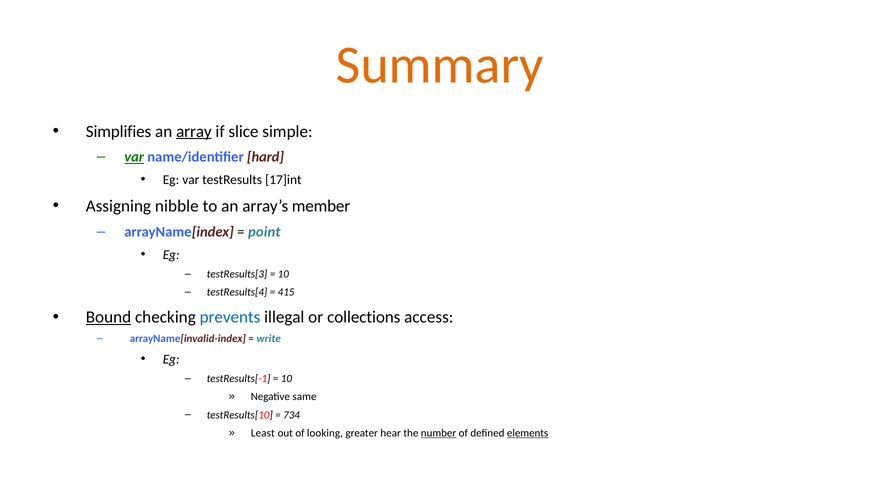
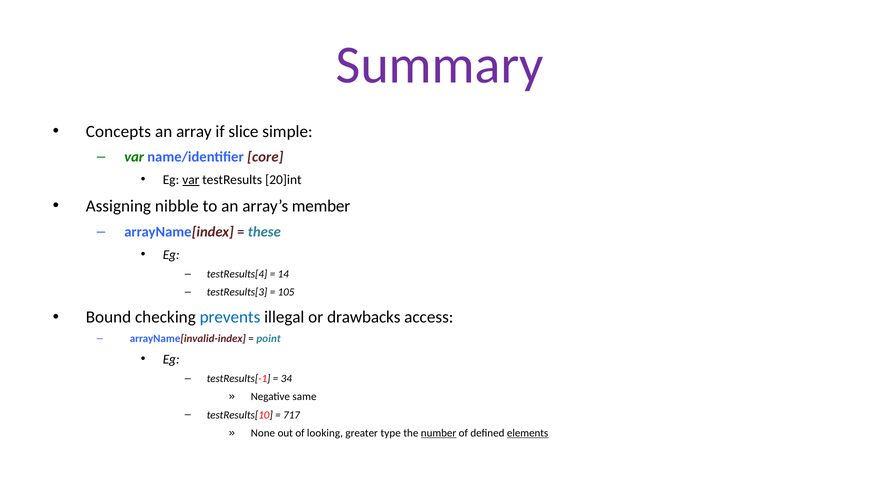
Summary colour: orange -> purple
Simplifies: Simplifies -> Concepts
array underline: present -> none
var at (134, 157) underline: present -> none
hard: hard -> core
var at (191, 180) underline: none -> present
17]int: 17]int -> 20]int
point: point -> these
testResults[3: testResults[3 -> testResults[4
10 at (283, 274): 10 -> 14
testResults[4: testResults[4 -> testResults[3
415: 415 -> 105
Bound underline: present -> none
collections: collections -> drawbacks
write: write -> point
10 at (286, 379): 10 -> 34
734: 734 -> 717
Least: Least -> None
hear: hear -> type
